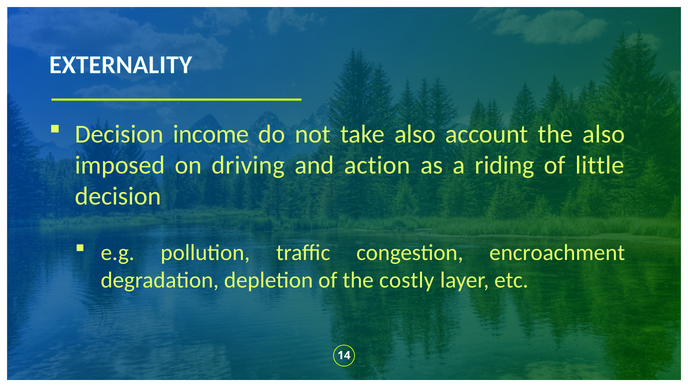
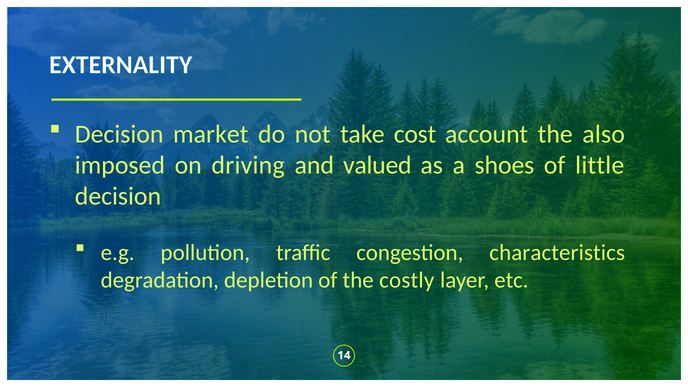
income: income -> market
take also: also -> cost
action: action -> valued
riding: riding -> shoes
encroachment: encroachment -> characteristics
